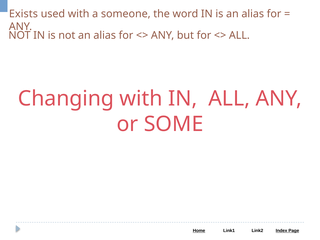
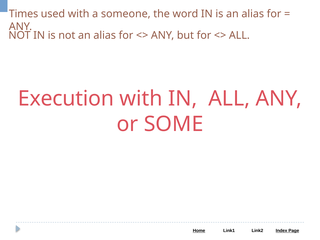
Exists: Exists -> Times
Changing: Changing -> Execution
